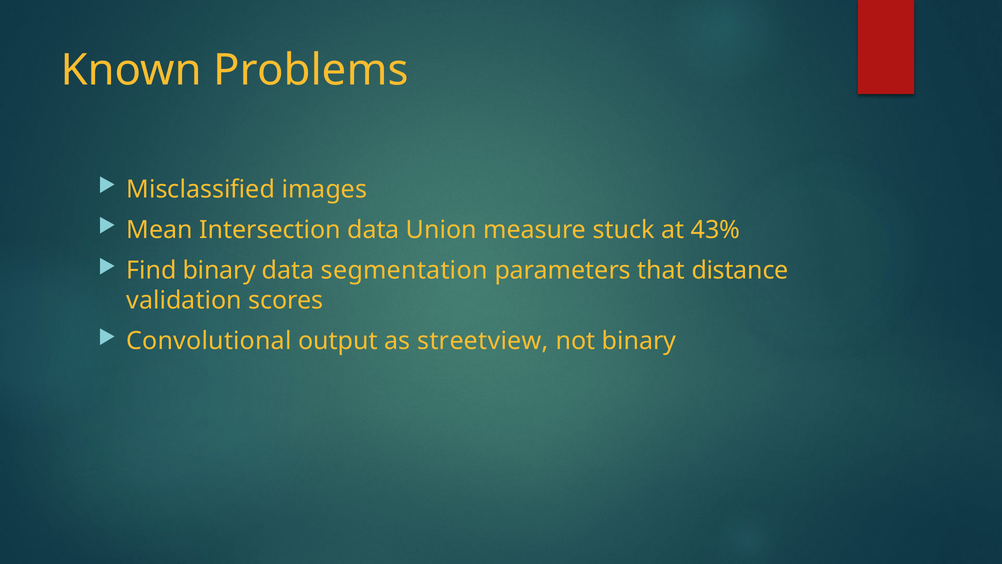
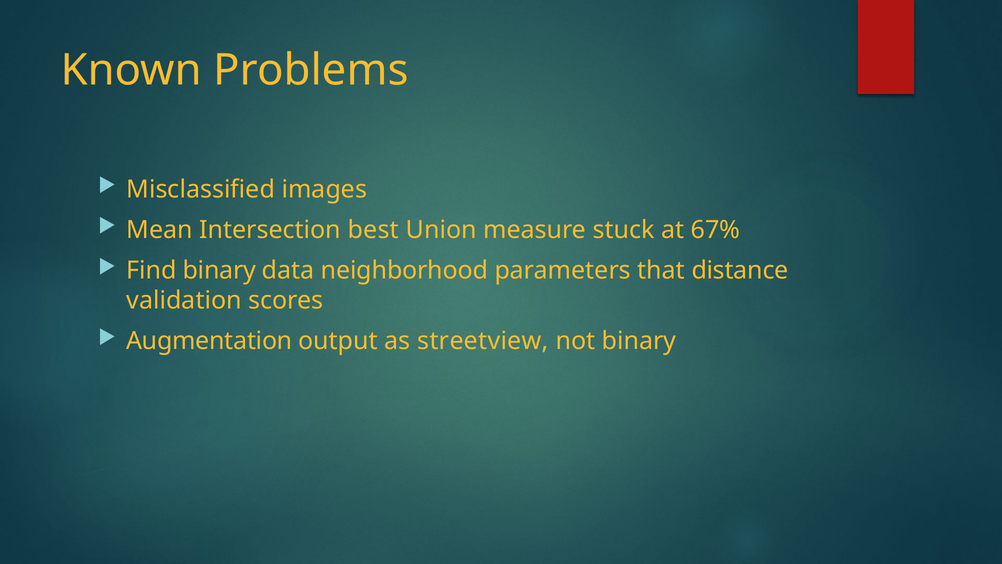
Intersection data: data -> best
43%: 43% -> 67%
segmentation: segmentation -> neighborhood
Convolutional: Convolutional -> Augmentation
